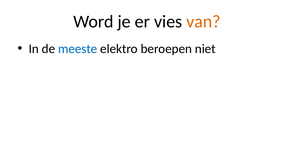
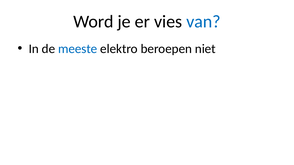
van colour: orange -> blue
